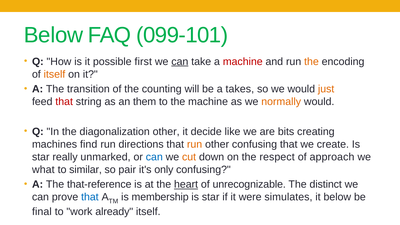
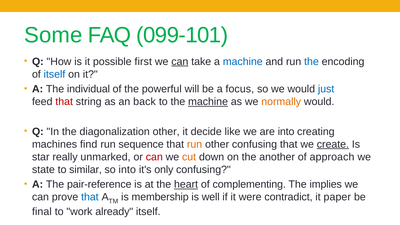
Below at (54, 35): Below -> Some
machine at (243, 62) colour: red -> blue
the at (311, 62) colour: orange -> blue
itself at (54, 74) colour: orange -> blue
transition: transition -> individual
counting: counting -> powerful
takes: takes -> focus
just colour: orange -> blue
them: them -> back
machine at (208, 102) underline: none -> present
are bits: bits -> into
directions: directions -> sequence
create underline: none -> present
can at (154, 157) colour: blue -> red
respect: respect -> another
what: what -> state
so pair: pair -> into
that-reference: that-reference -> pair-reference
unrecognizable: unrecognizable -> complementing
distinct: distinct -> implies
star at (211, 197): star -> well
simulates: simulates -> contradict
it below: below -> paper
